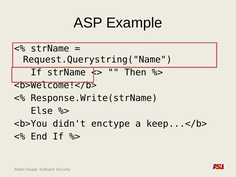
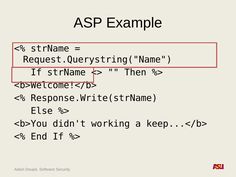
enctype: enctype -> working
